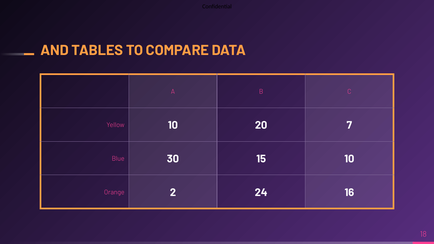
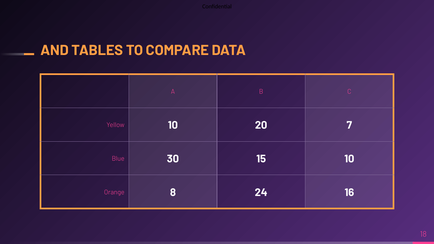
2: 2 -> 8
